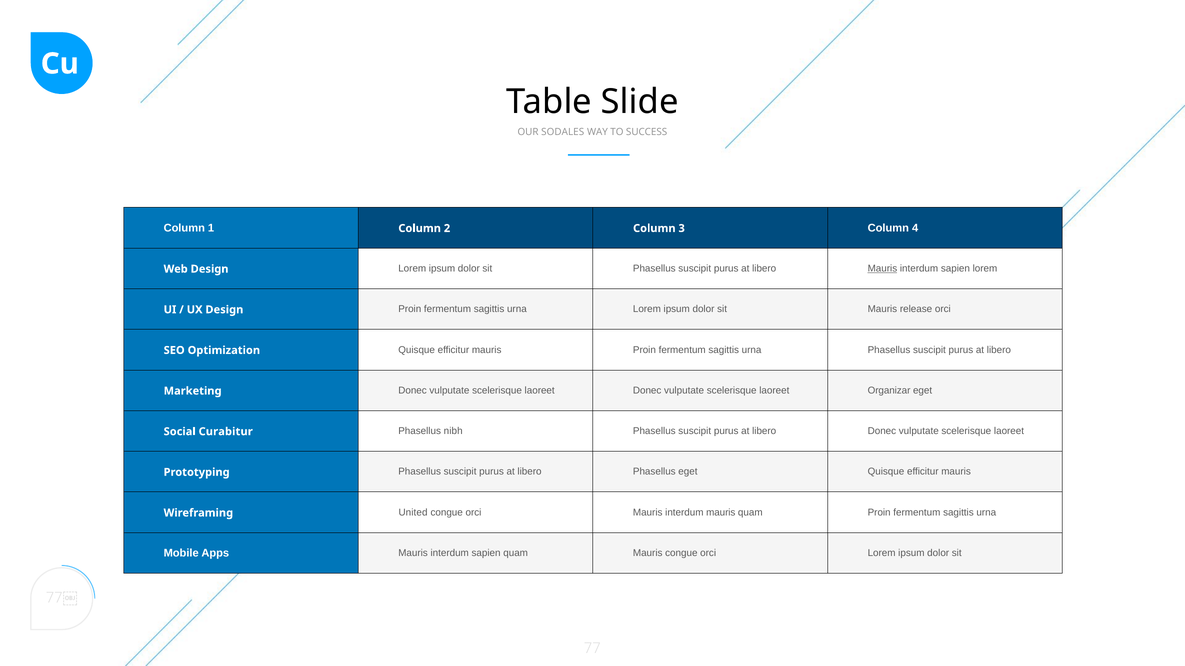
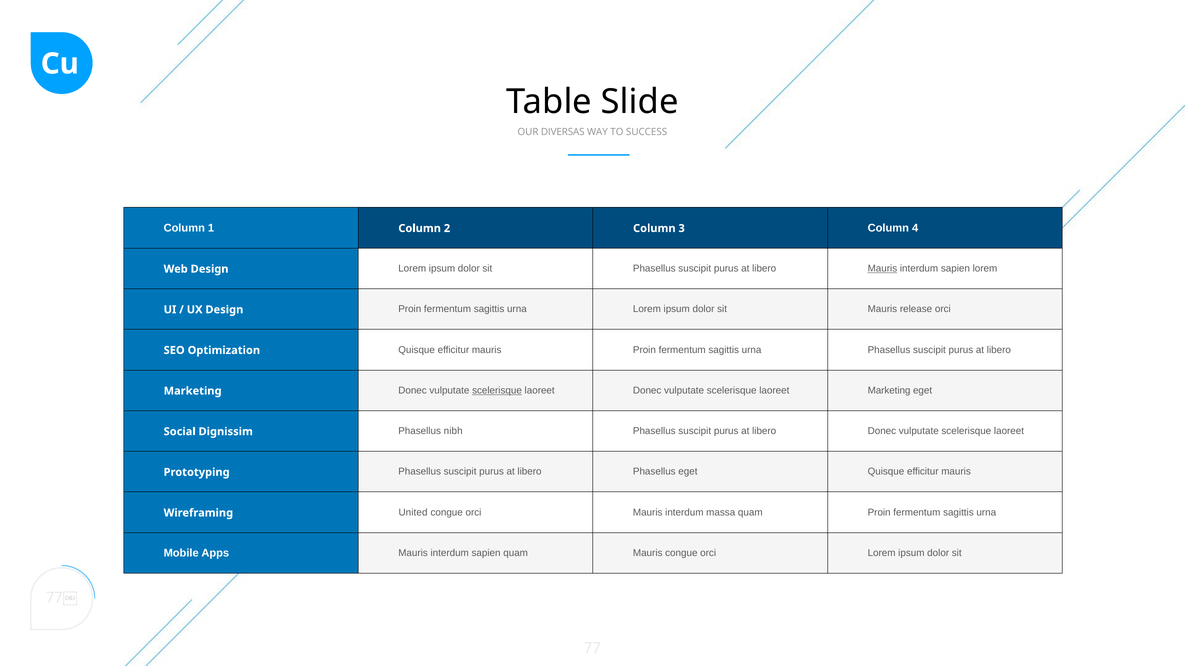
SODALES: SODALES -> DIVERSAS
scelerisque at (497, 391) underline: none -> present
laoreet Organizar: Organizar -> Marketing
Curabitur: Curabitur -> Dignissim
interdum mauris: mauris -> massa
